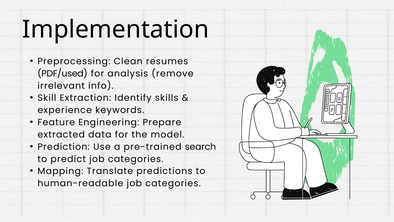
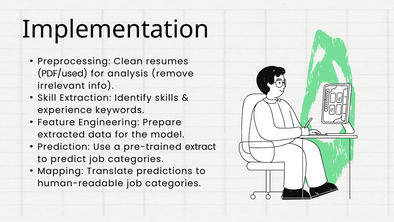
search: search -> extract
